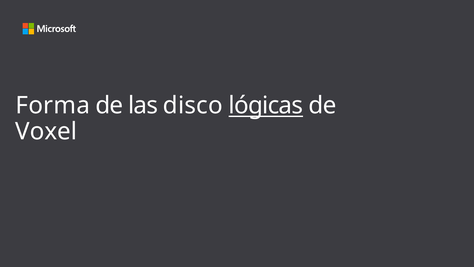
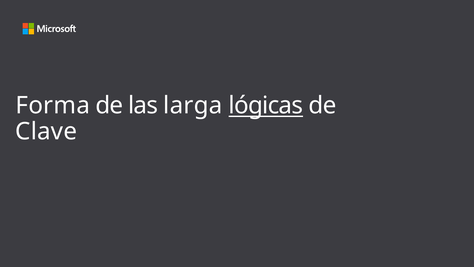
disco: disco -> larga
Voxel: Voxel -> Clave
